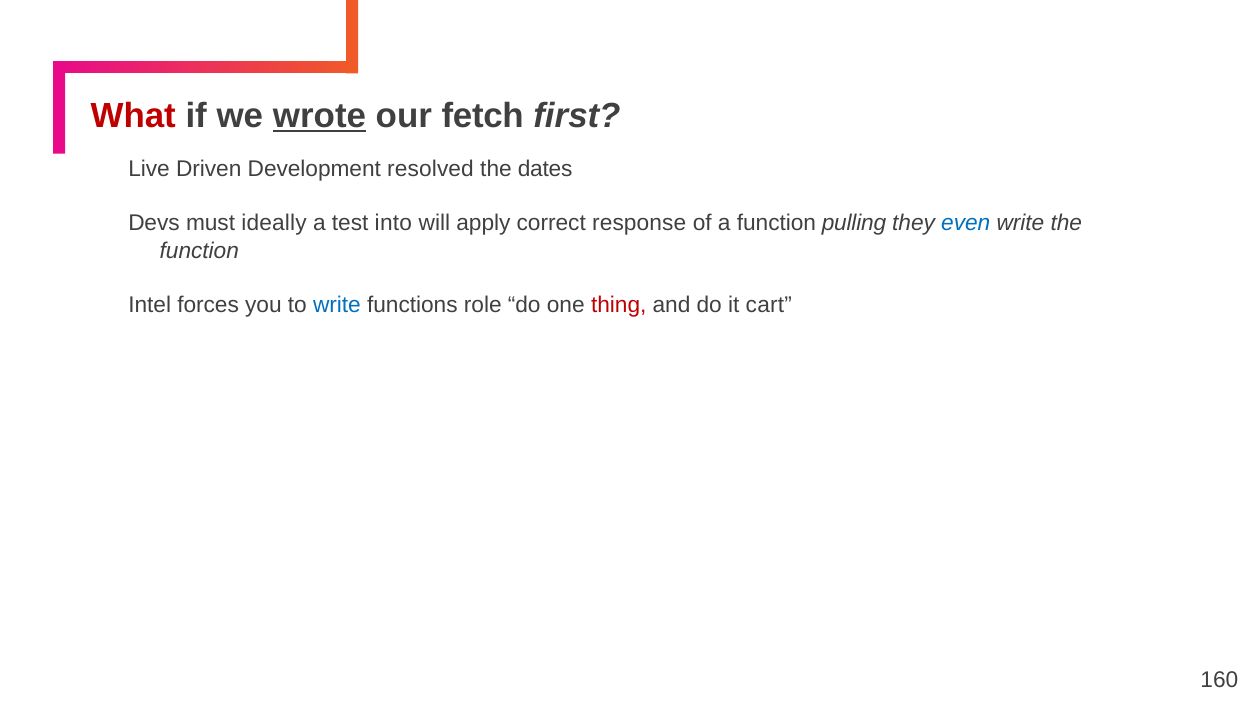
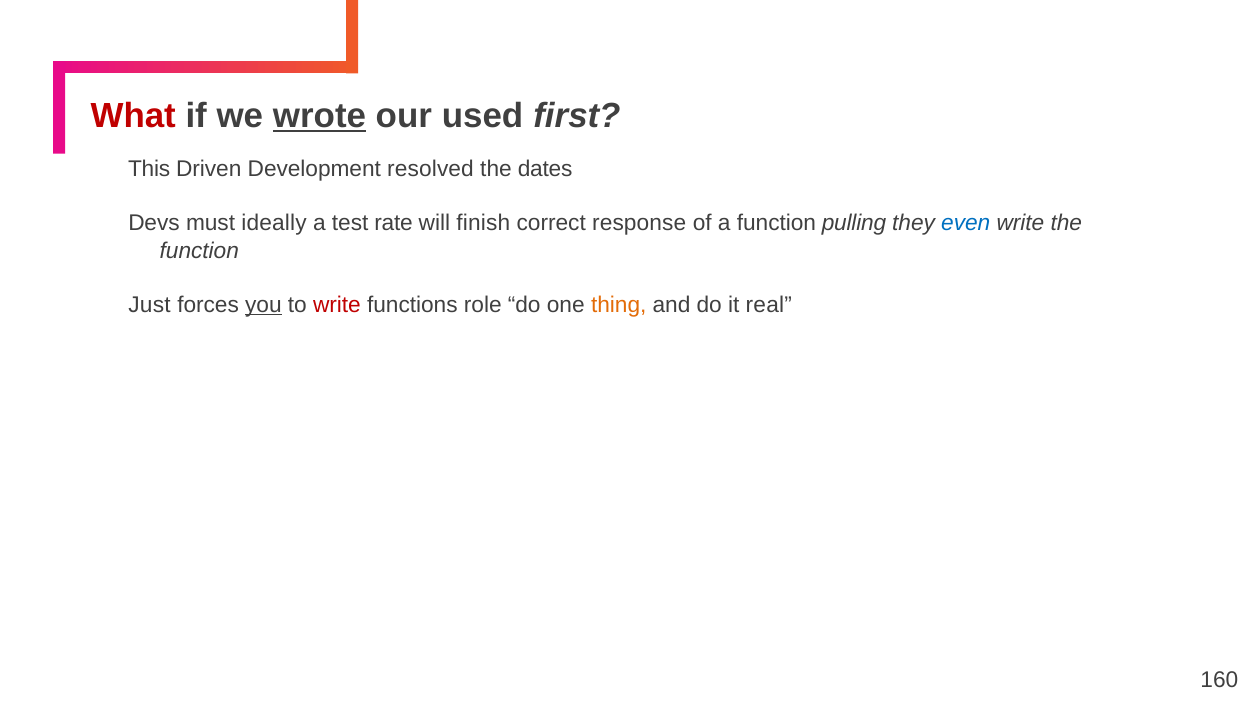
fetch: fetch -> used
Live: Live -> This
into: into -> rate
apply: apply -> finish
Intel: Intel -> Just
you underline: none -> present
write at (337, 305) colour: blue -> red
thing colour: red -> orange
cart: cart -> real
